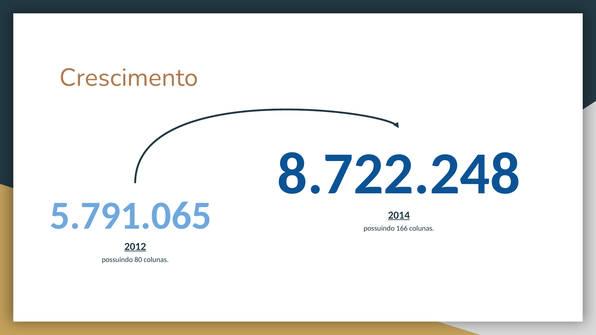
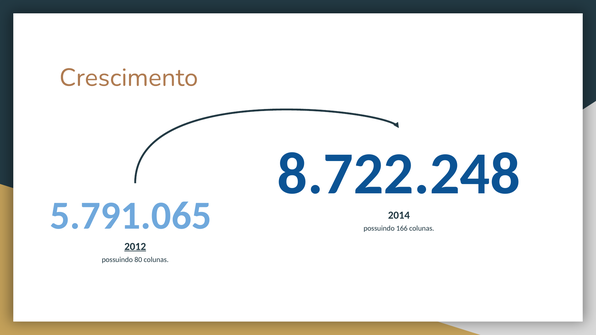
2014 underline: present -> none
